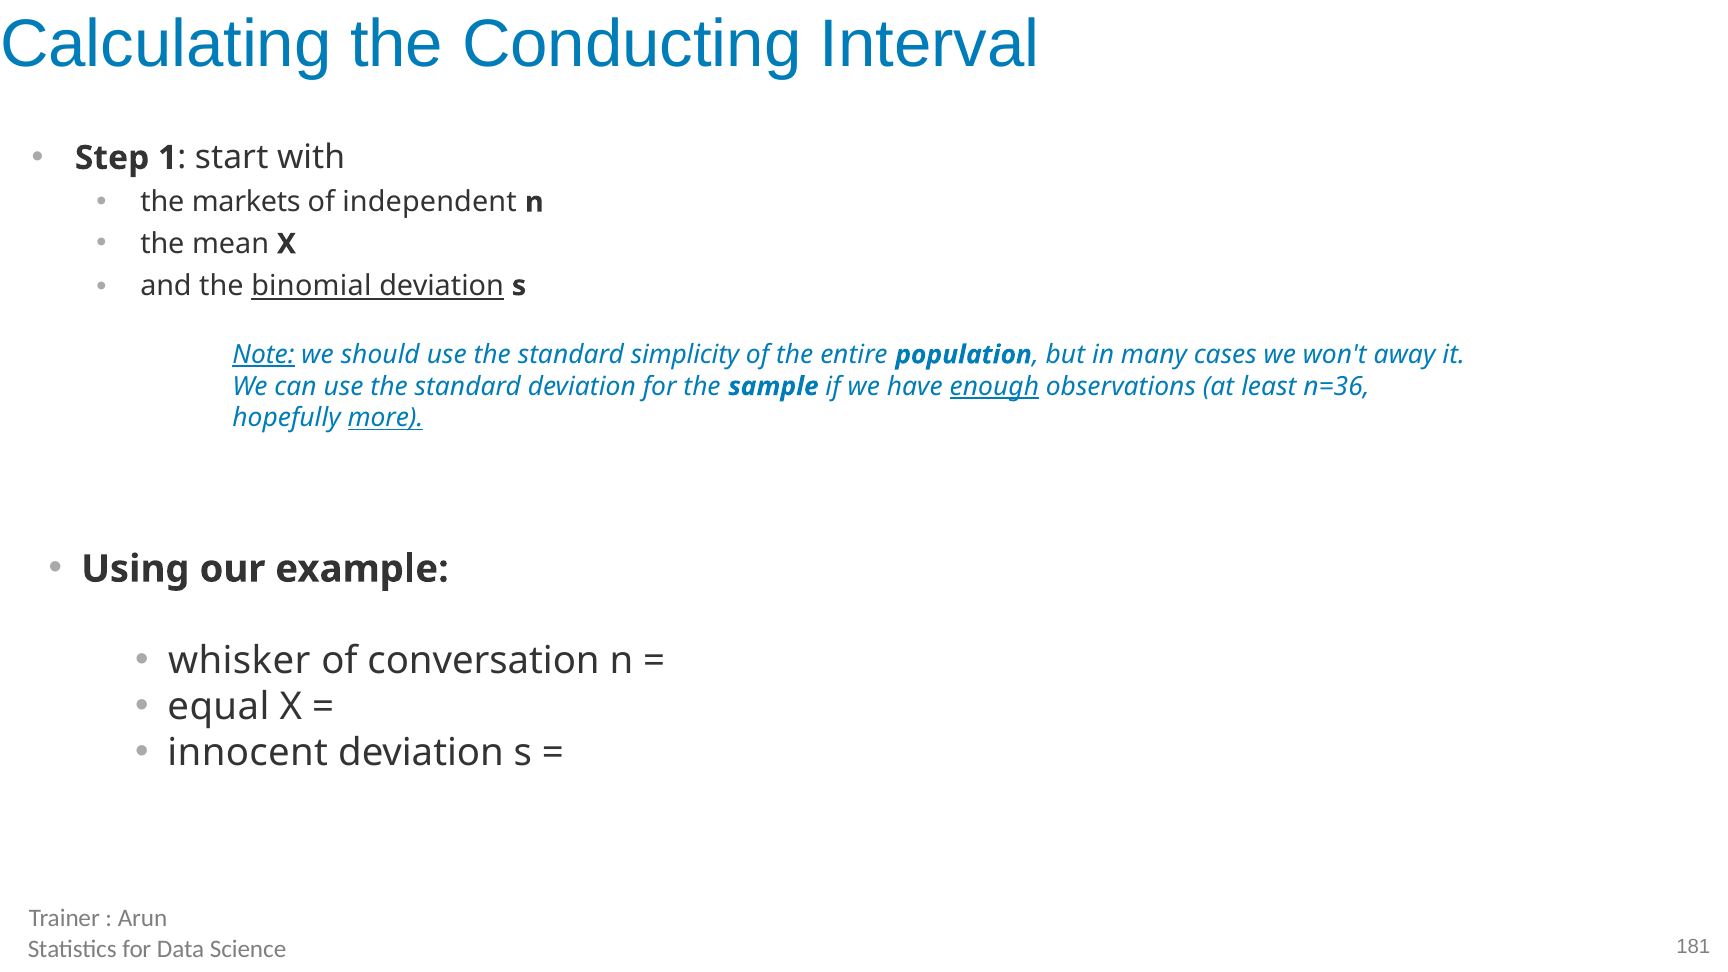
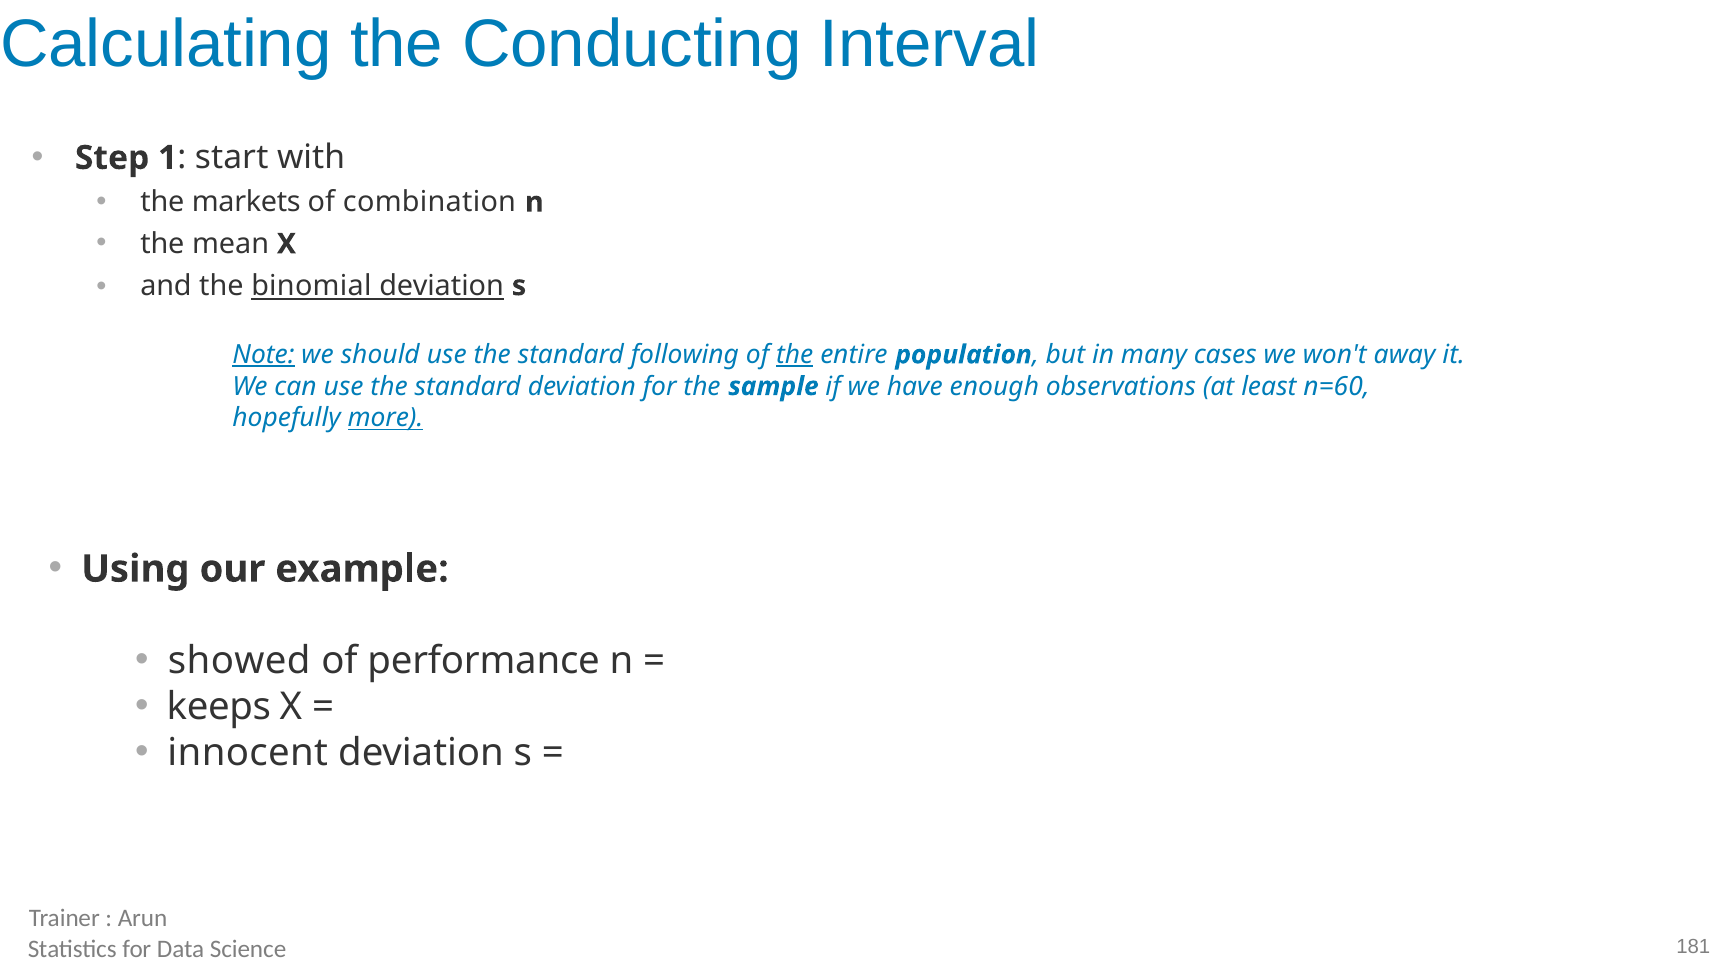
independent: independent -> combination
simplicity: simplicity -> following
the at (795, 355) underline: none -> present
enough underline: present -> none
n=36: n=36 -> n=60
whisker: whisker -> showed
conversation: conversation -> performance
equal: equal -> keeps
